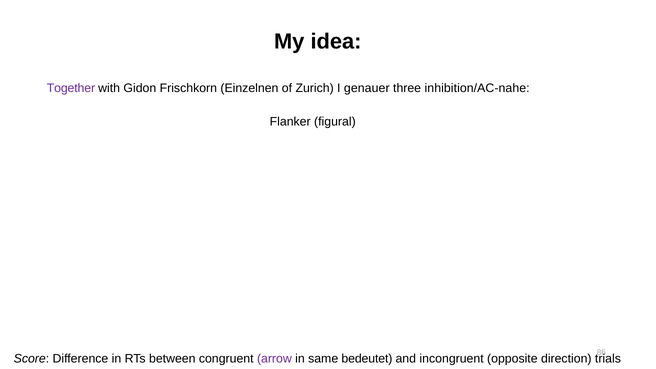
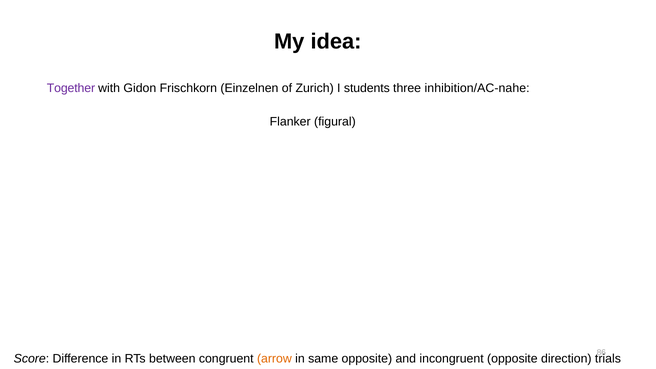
genauer: genauer -> students
arrow colour: purple -> orange
same bedeutet: bedeutet -> opposite
